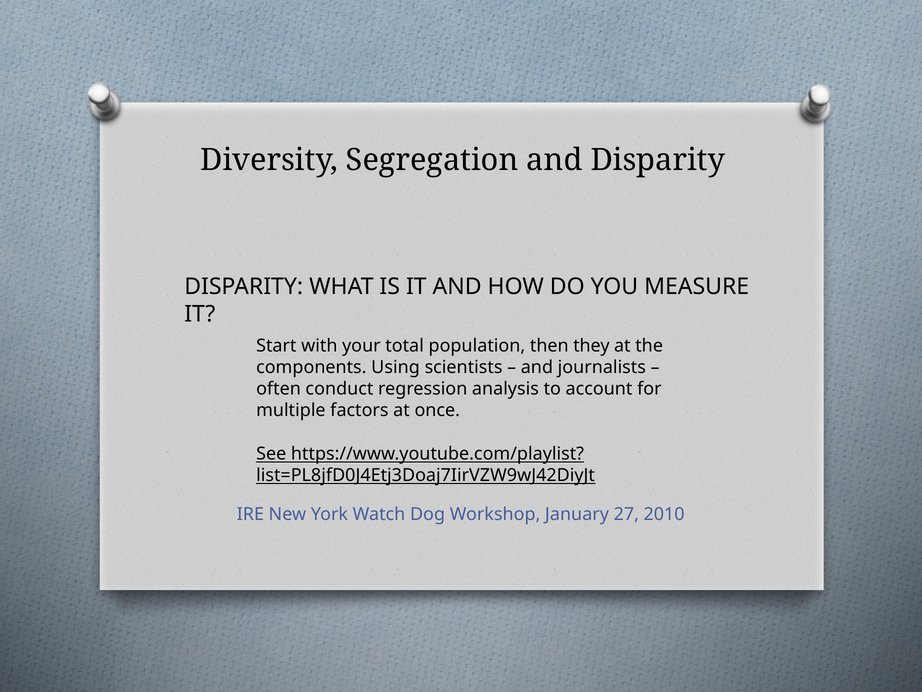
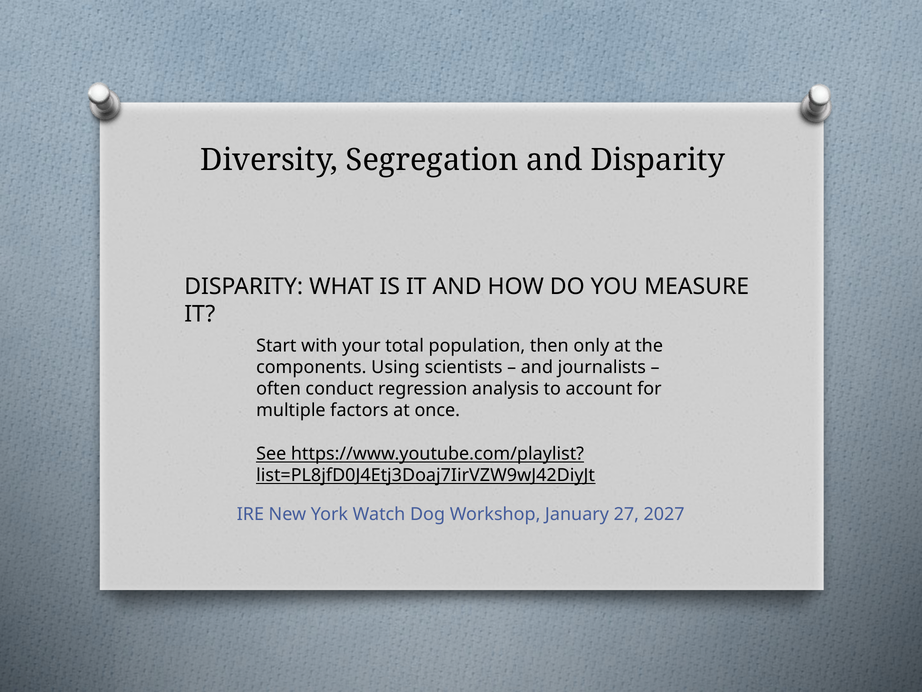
they: they -> only
2010: 2010 -> 2027
